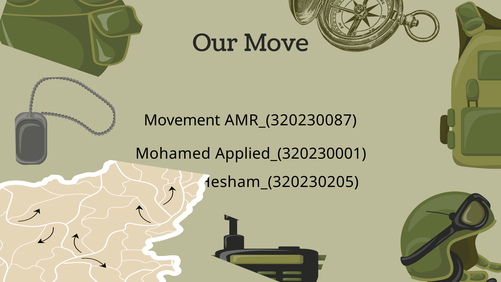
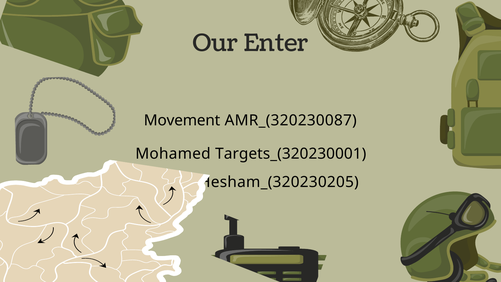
Move: Move -> Enter
Applied_(320230001: Applied_(320230001 -> Targets_(320230001
